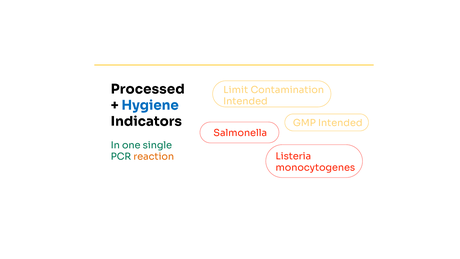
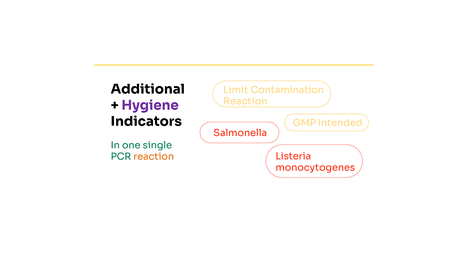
Processed: Processed -> Additional
Intended at (245, 101): Intended -> Reaction
Hygiene colour: blue -> purple
